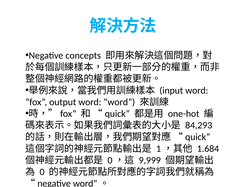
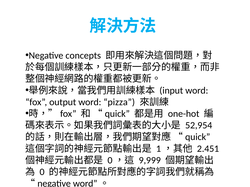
word word: word -> pizza
84,293: 84,293 -> 52,954
1.684: 1.684 -> 2.451
